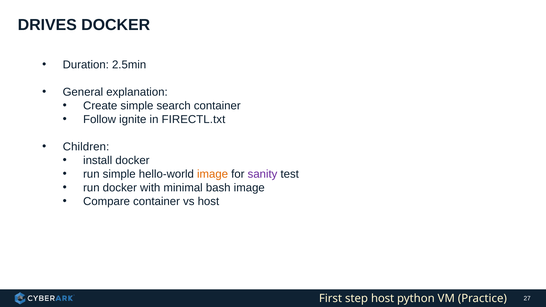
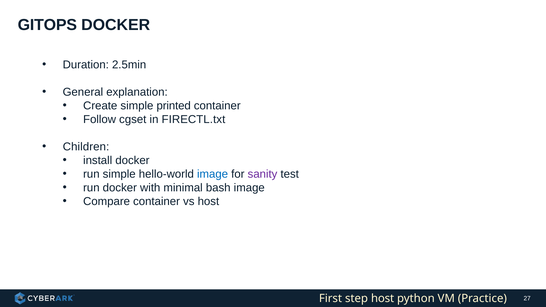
DRIVES: DRIVES -> GITOPS
search: search -> printed
ignite: ignite -> cgset
image at (213, 174) colour: orange -> blue
